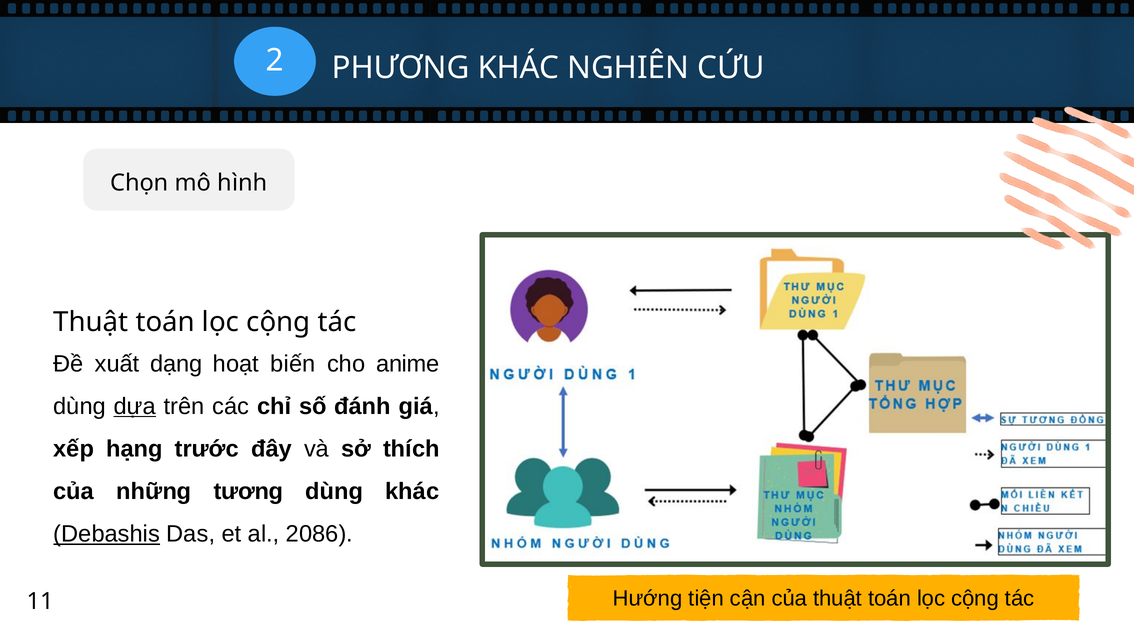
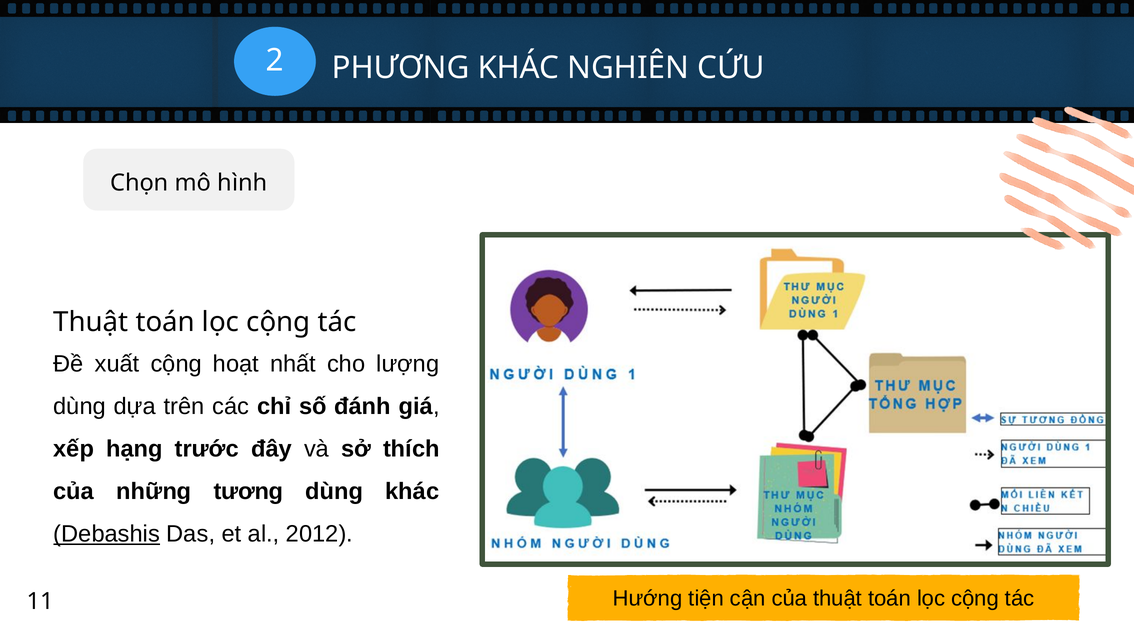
xuất dạng: dạng -> cộng
biến: biến -> nhất
anime: anime -> lượng
dựa underline: present -> none
2086: 2086 -> 2012
